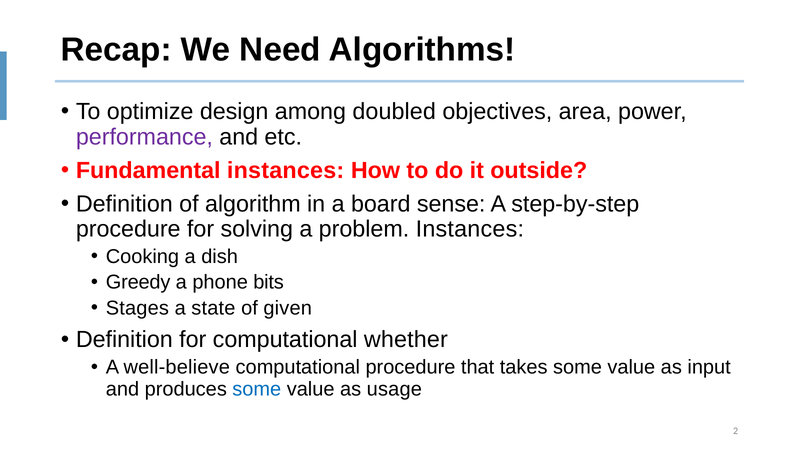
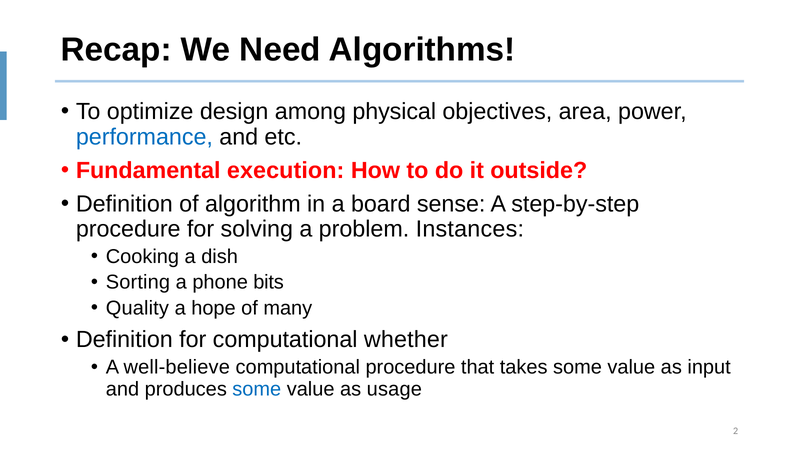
doubled: doubled -> physical
performance colour: purple -> blue
Fundamental instances: instances -> execution
Greedy: Greedy -> Sorting
Stages: Stages -> Quality
state: state -> hope
given: given -> many
